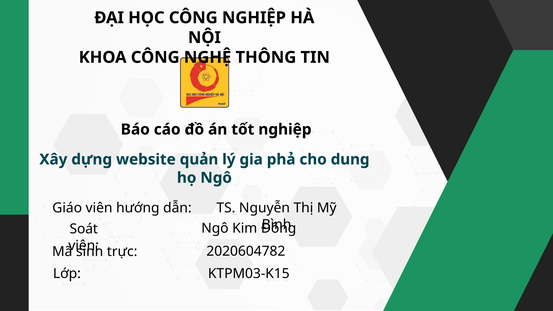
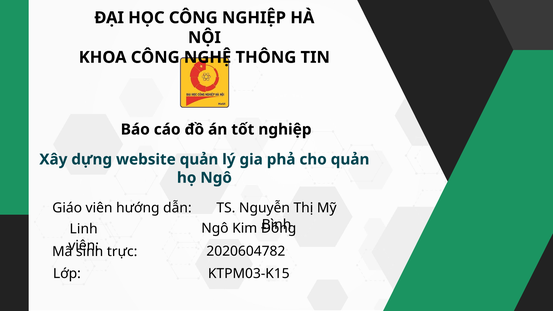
cho dung: dung -> quản
Soát: Soát -> Linh
